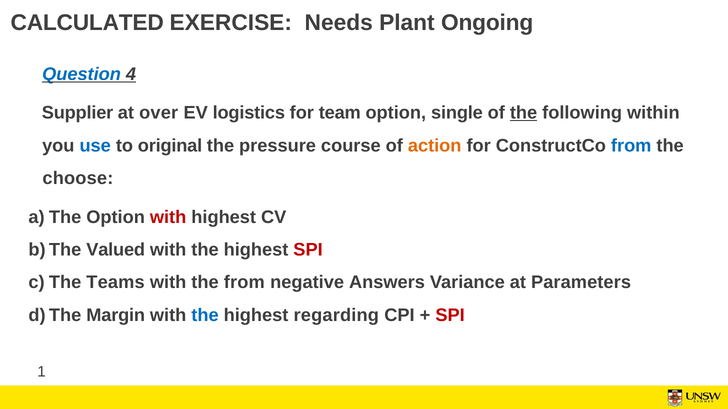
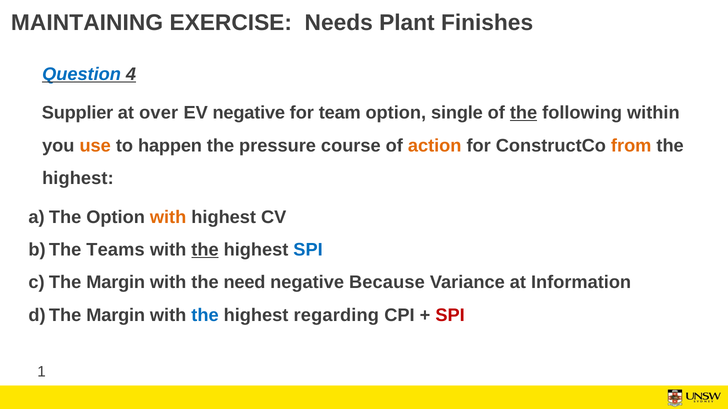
CALCULATED: CALCULATED -> MAINTAINING
Ongoing: Ongoing -> Finishes
EV logistics: logistics -> negative
use colour: blue -> orange
original: original -> happen
from at (631, 146) colour: blue -> orange
choose at (78, 178): choose -> highest
with at (168, 217) colour: red -> orange
Valued: Valued -> Teams
the at (205, 250) underline: none -> present
SPI at (308, 250) colour: red -> blue
Teams at (116, 283): Teams -> Margin
the from: from -> need
Answers: Answers -> Because
Parameters: Parameters -> Information
